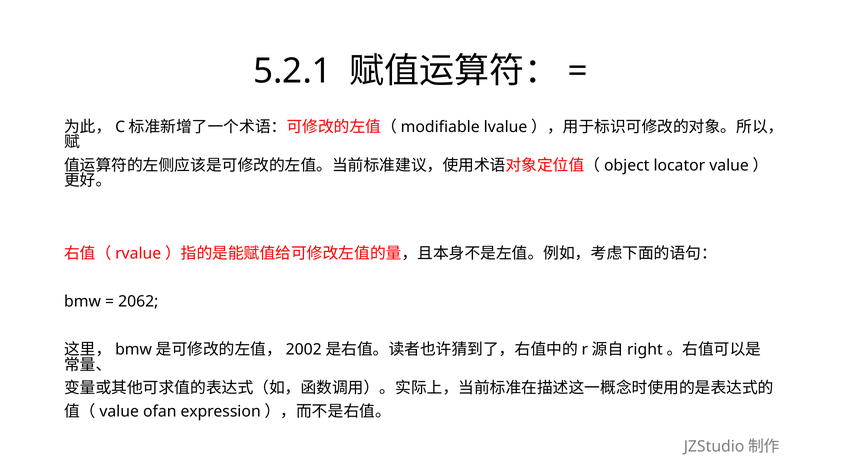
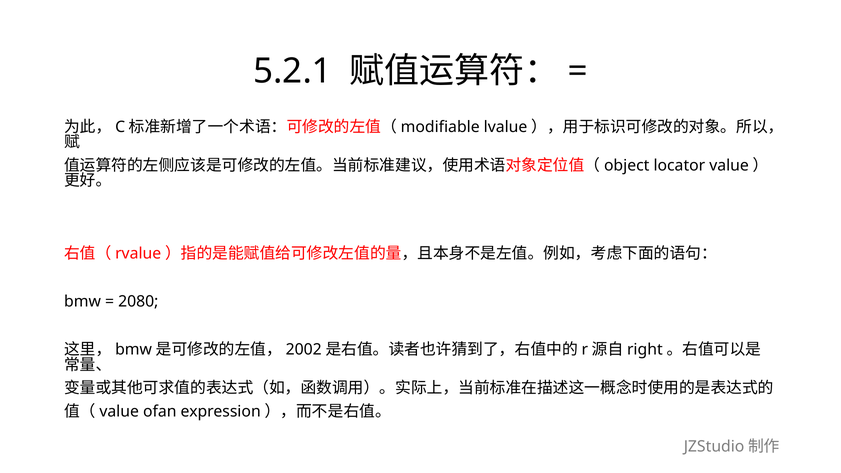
2062: 2062 -> 2080
